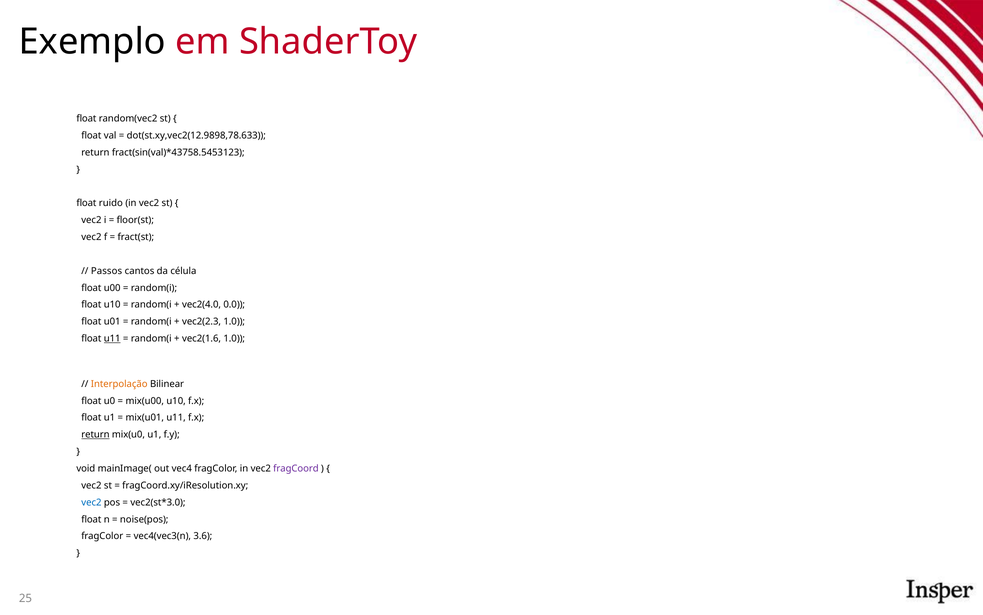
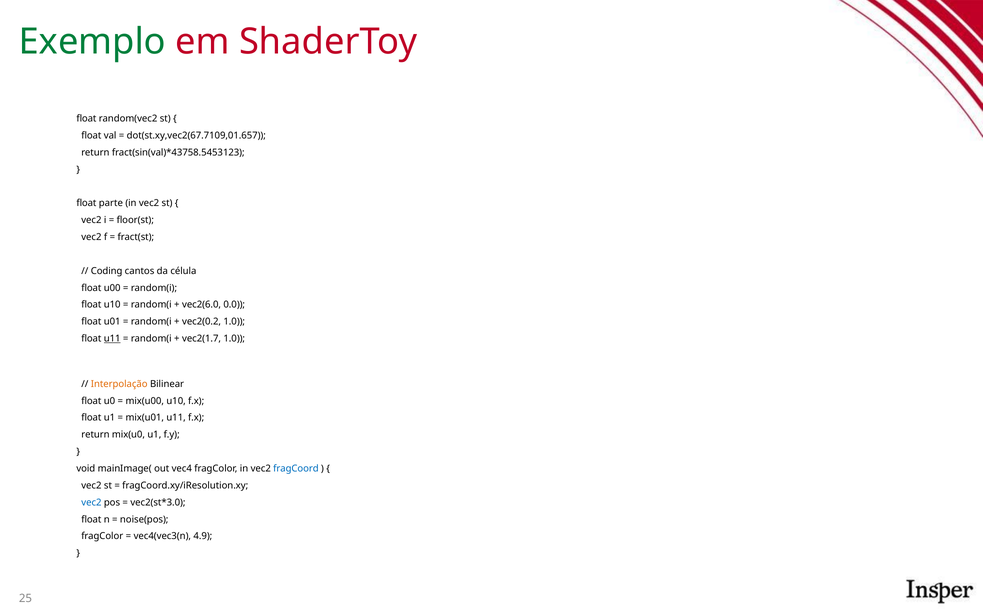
Exemplo colour: black -> green
dot(st.xy,vec2(12.9898,78.633: dot(st.xy,vec2(12.9898,78.633 -> dot(st.xy,vec2(67.7109,01.657
ruido: ruido -> parte
Passos: Passos -> Coding
vec2(4.0: vec2(4.0 -> vec2(6.0
vec2(2.3: vec2(2.3 -> vec2(0.2
vec2(1.6: vec2(1.6 -> vec2(1.7
return at (95, 434) underline: present -> none
fragCoord colour: purple -> blue
3.6: 3.6 -> 4.9
